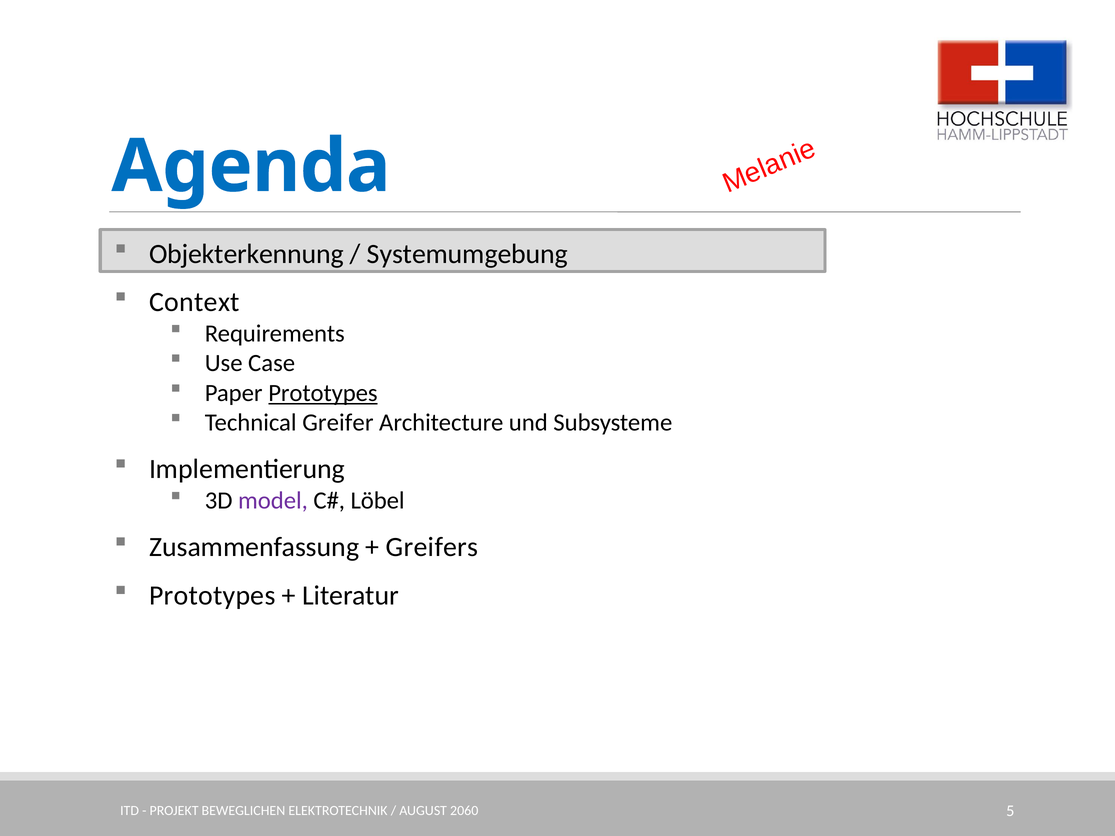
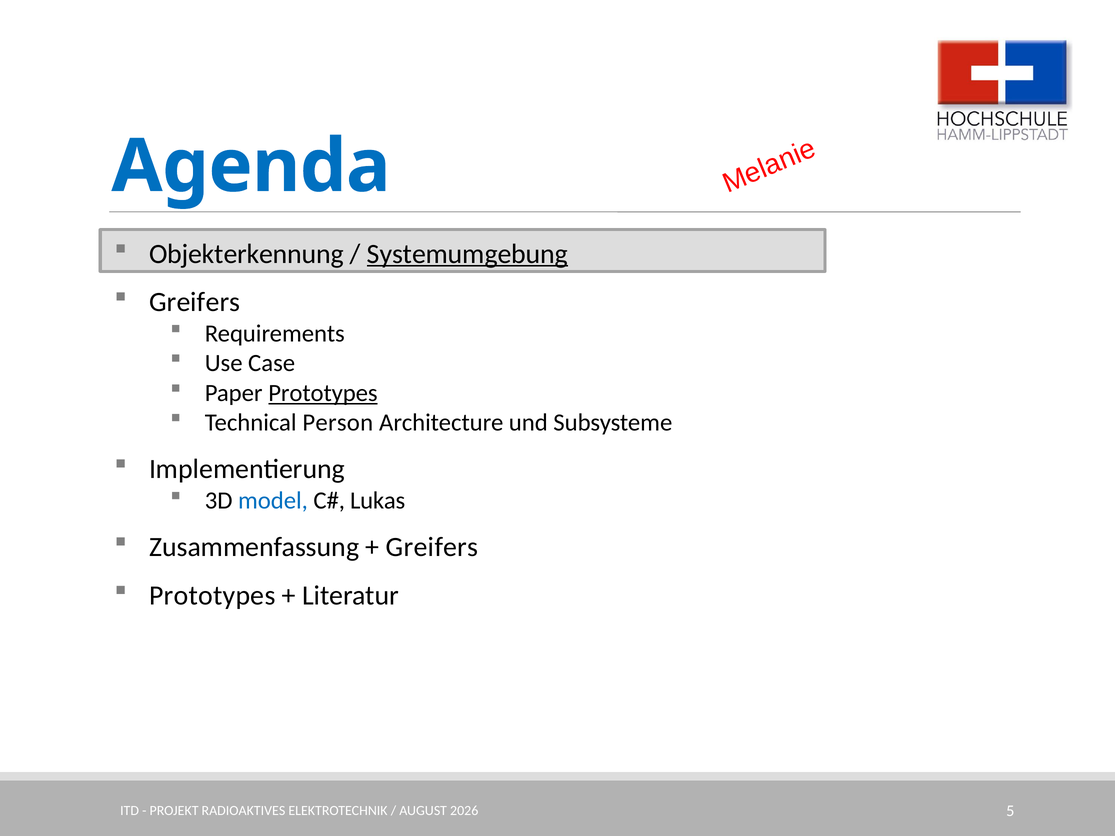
Systemumgebung underline: none -> present
Context at (195, 302): Context -> Greifers
Greifer: Greifer -> Person
model colour: purple -> blue
Löbel: Löbel -> Lukas
BEWEGLICHEN: BEWEGLICHEN -> RADIOAKTIVES
2060: 2060 -> 2026
